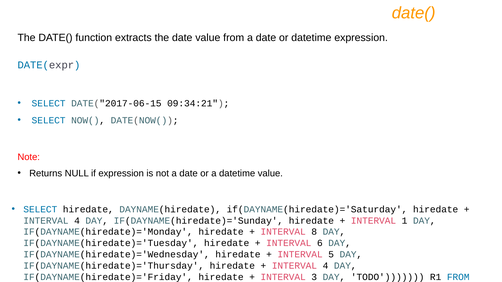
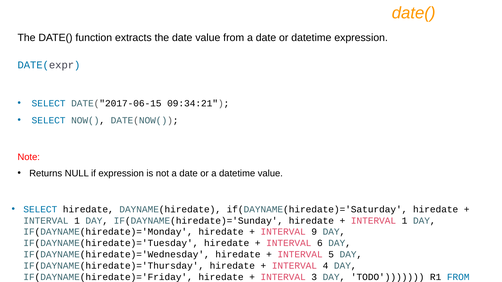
4 at (77, 221): 4 -> 1
8: 8 -> 9
